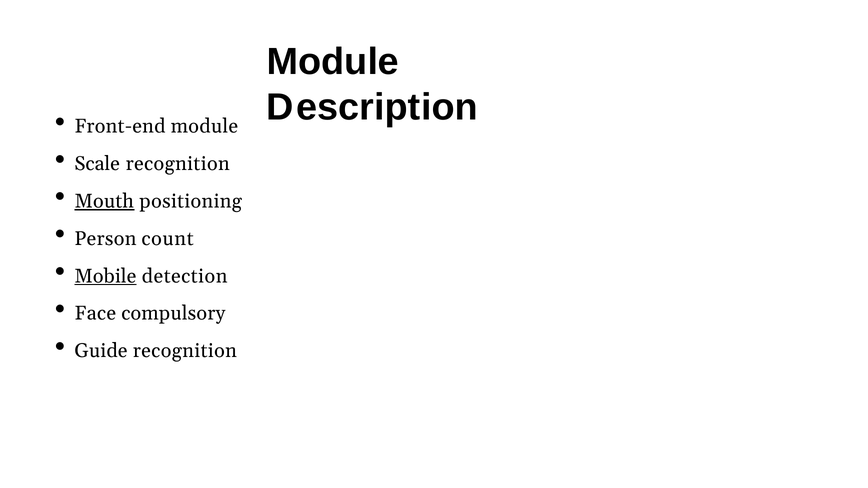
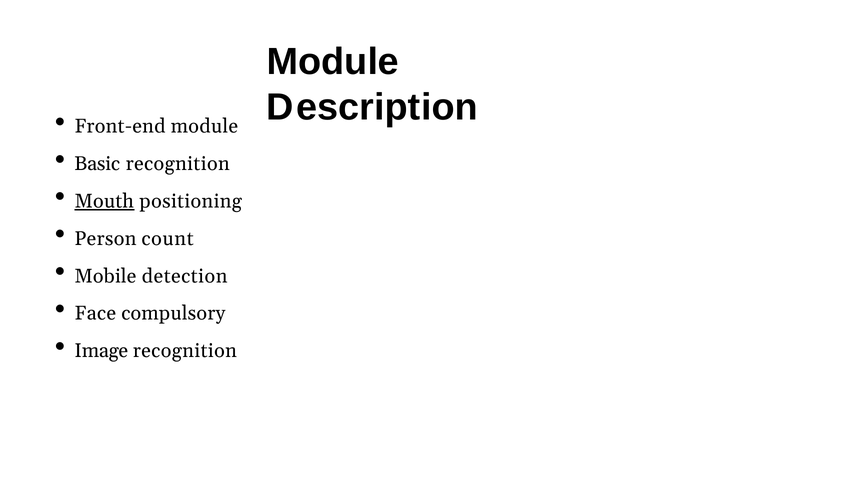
Scale: Scale -> Basic
Mobile underline: present -> none
Guide: Guide -> Image
